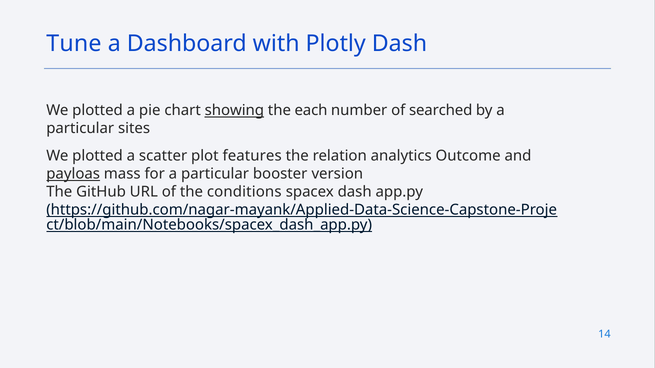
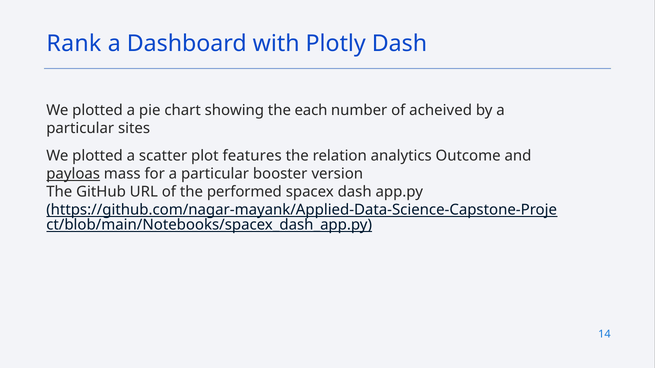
Tune: Tune -> Rank
showing underline: present -> none
searched: searched -> acheived
conditions: conditions -> performed
